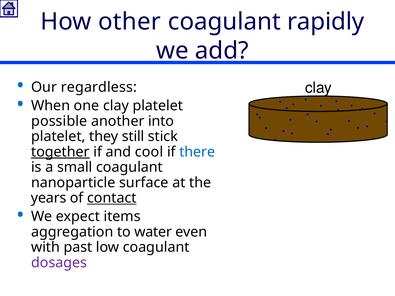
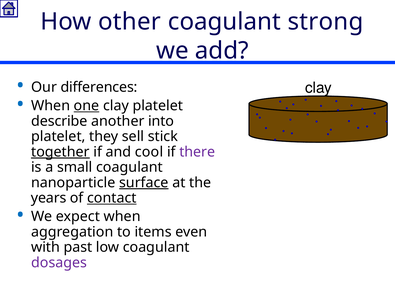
rapidly: rapidly -> strong
regardless: regardless -> differences
one underline: none -> present
possible: possible -> describe
still: still -> sell
there colour: blue -> purple
surface underline: none -> present
expect items: items -> when
water: water -> items
